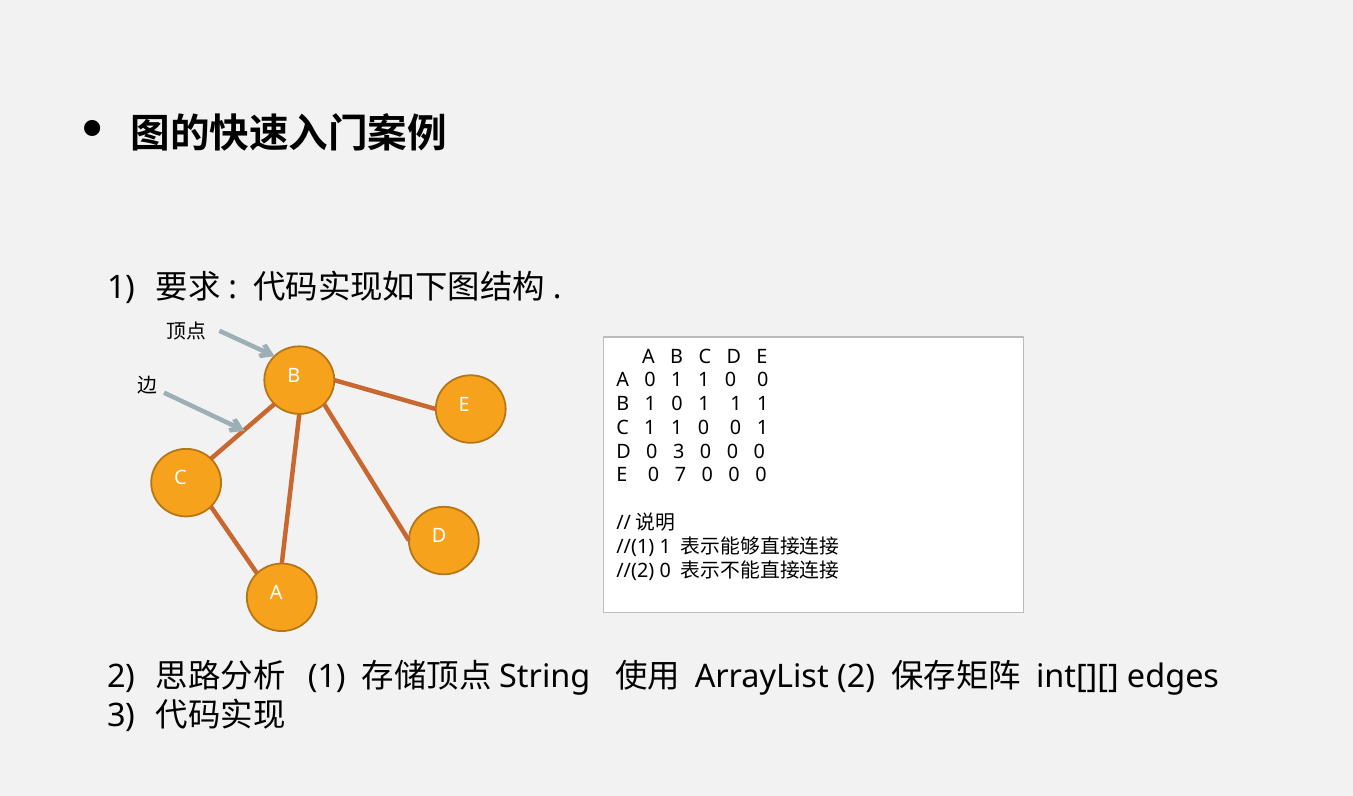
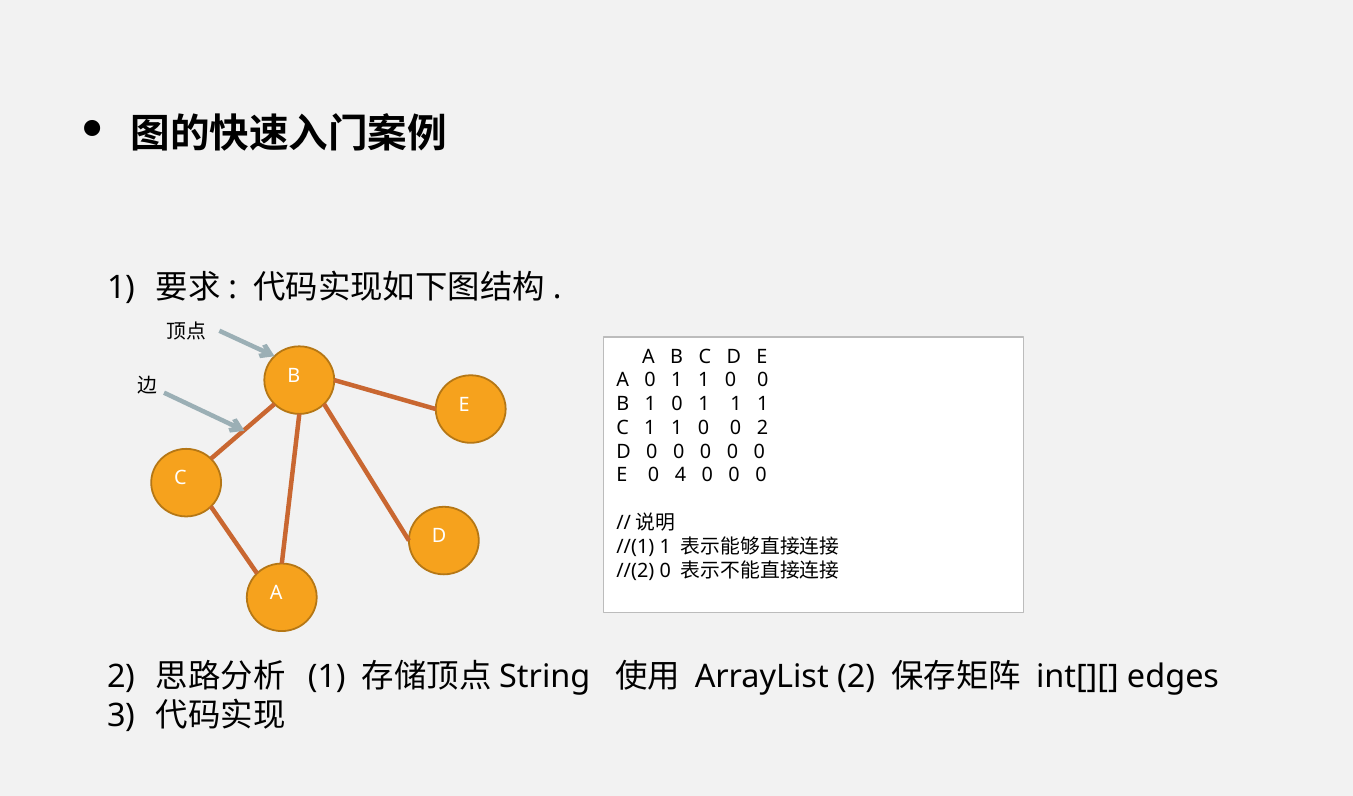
0 0 1: 1 -> 2
D 0 3: 3 -> 0
7: 7 -> 4
